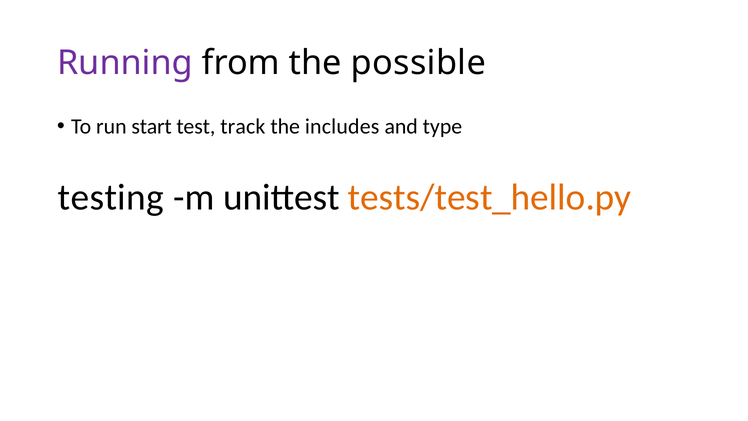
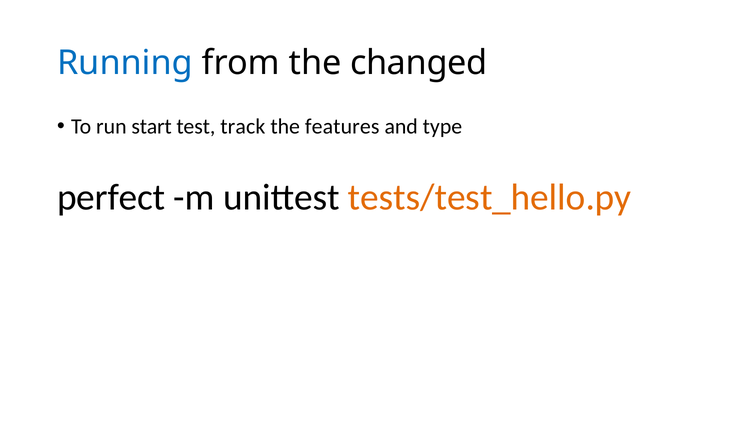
Running colour: purple -> blue
possible: possible -> changed
includes: includes -> features
testing: testing -> perfect
